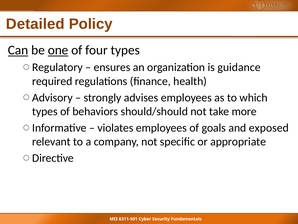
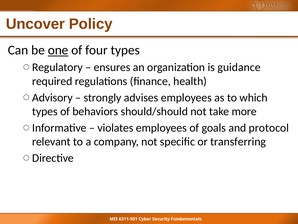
Detailed: Detailed -> Uncover
Can underline: present -> none
exposed: exposed -> protocol
appropriate: appropriate -> transferring
